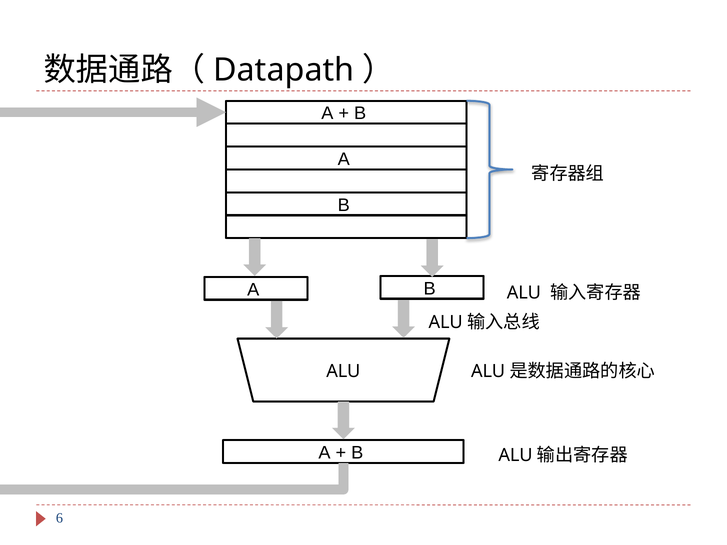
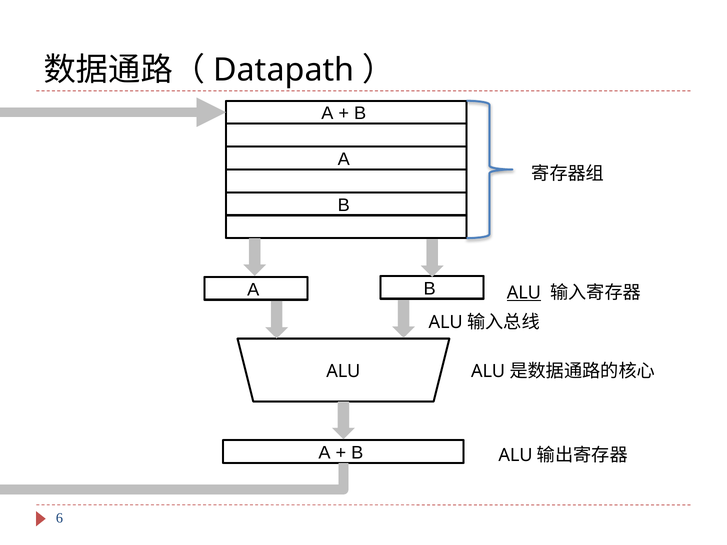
ALU at (524, 293) underline: none -> present
